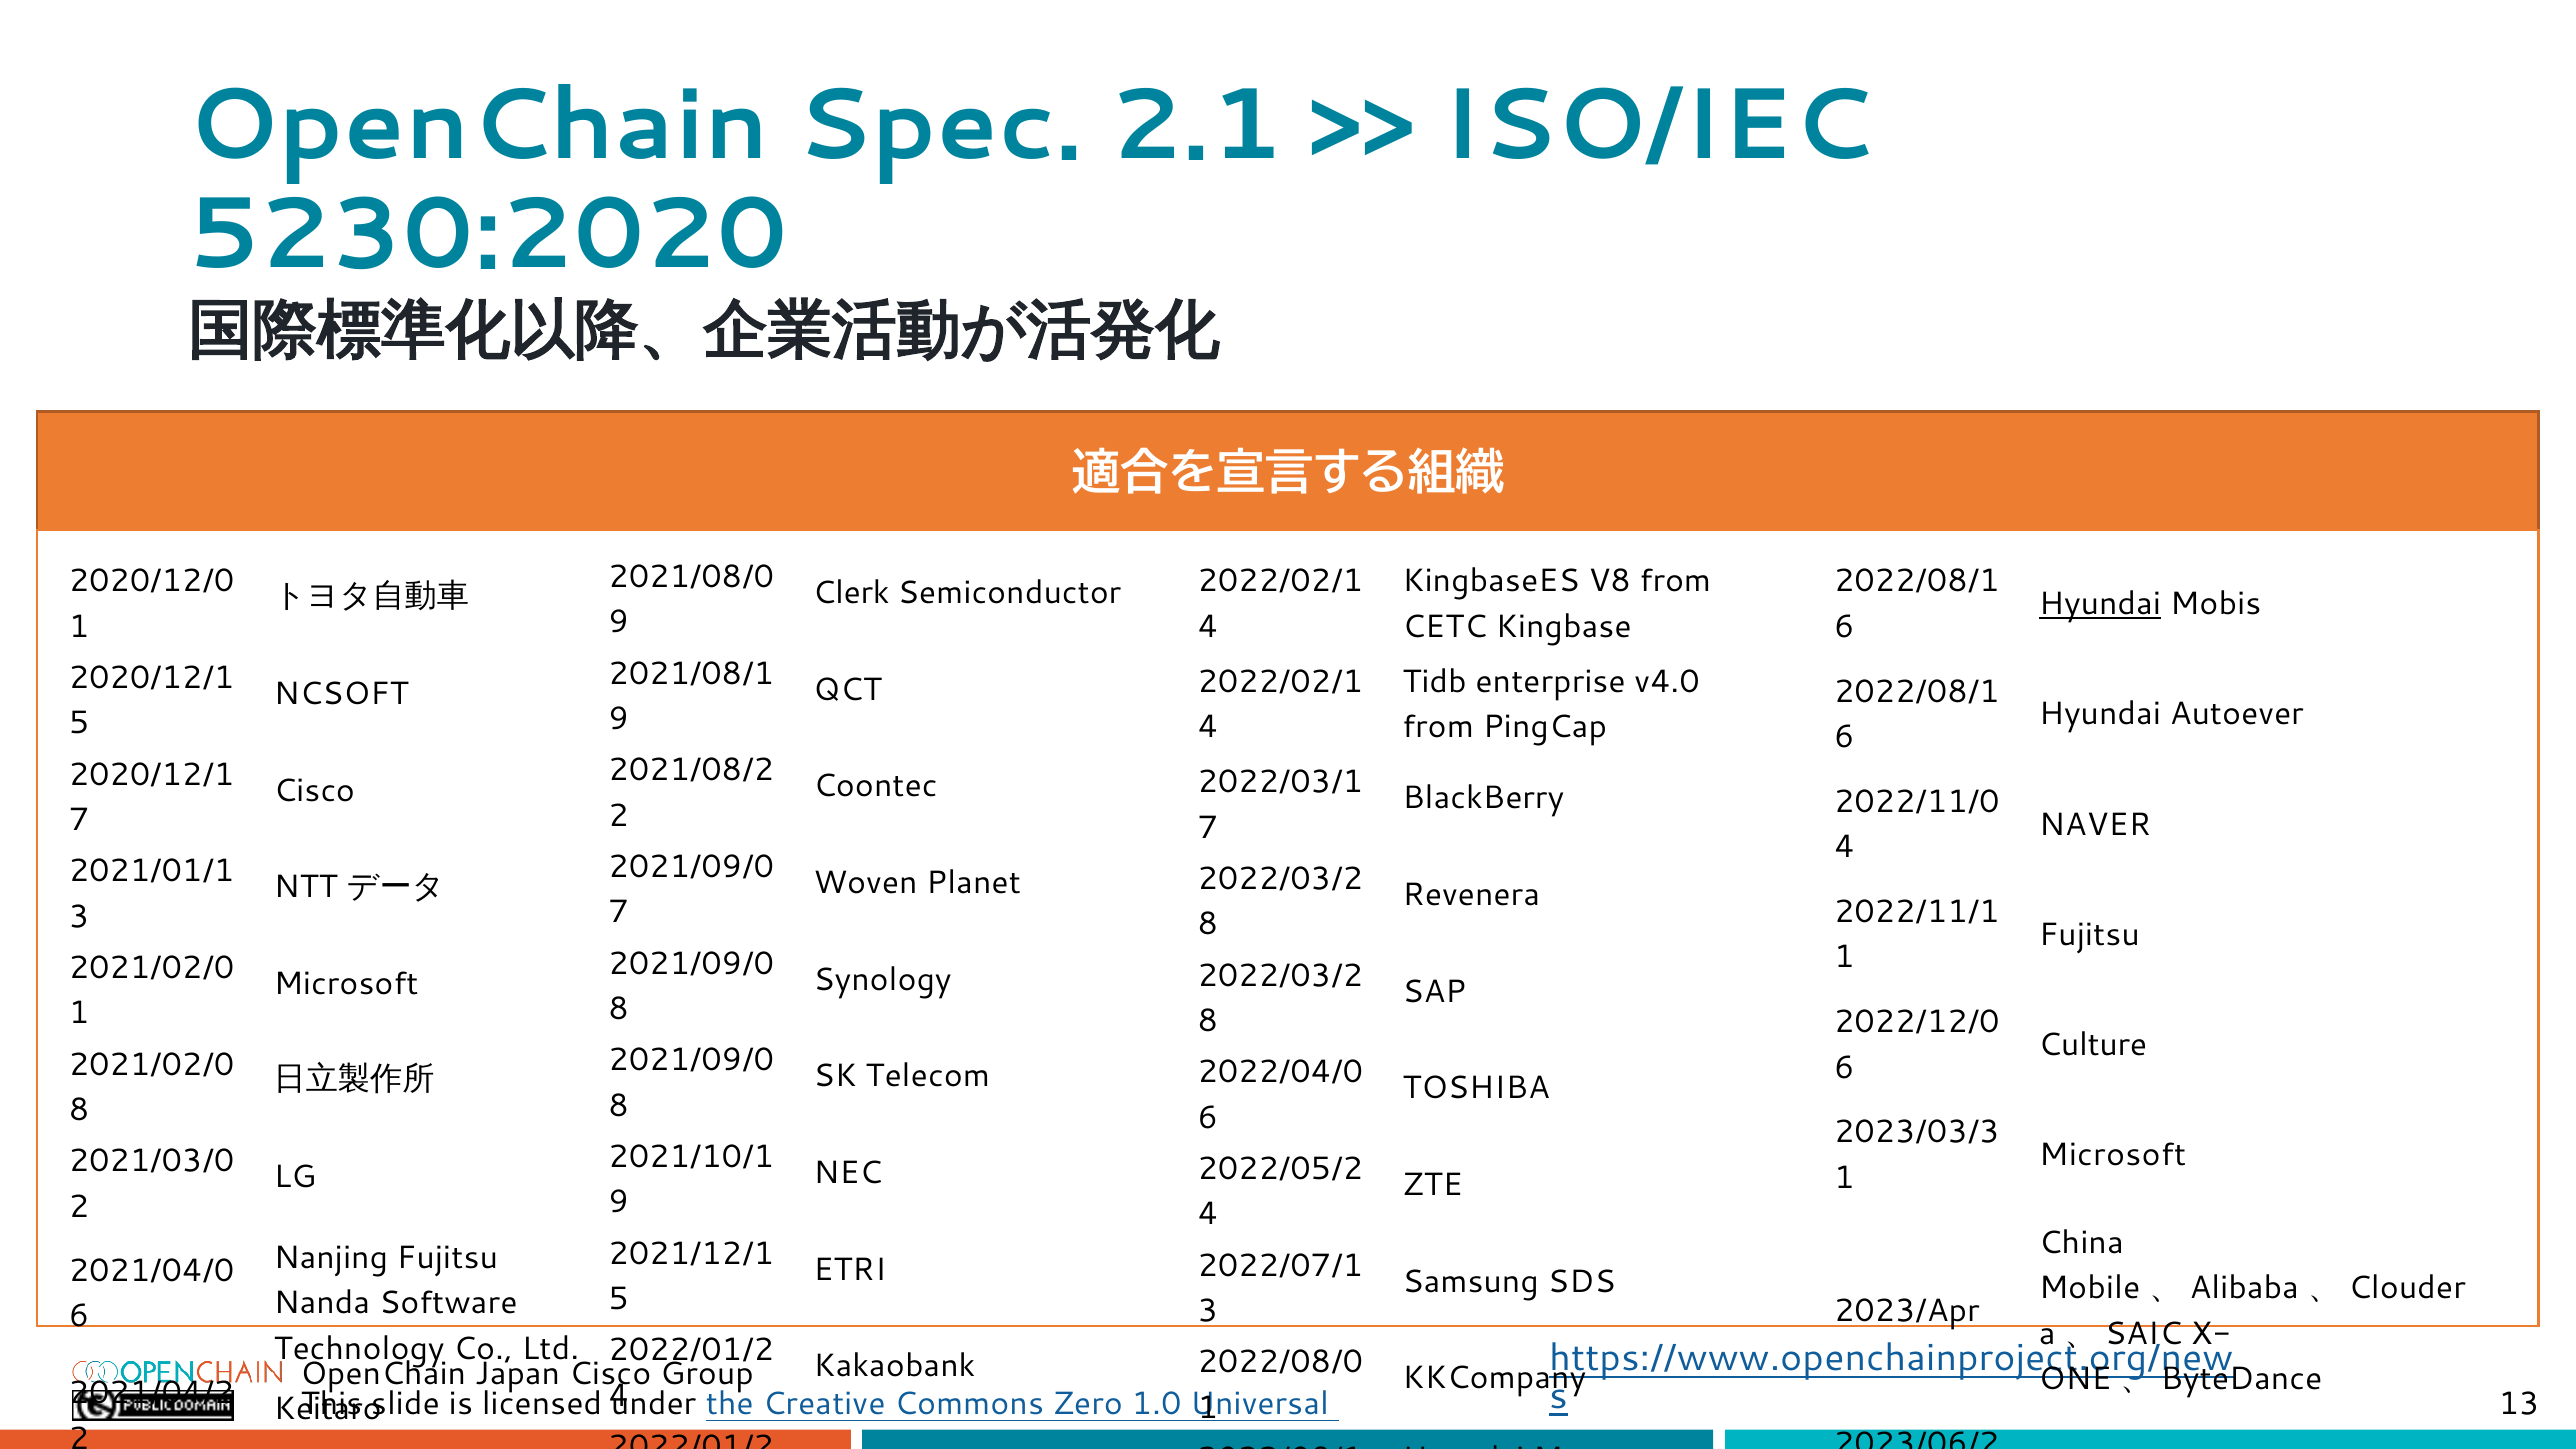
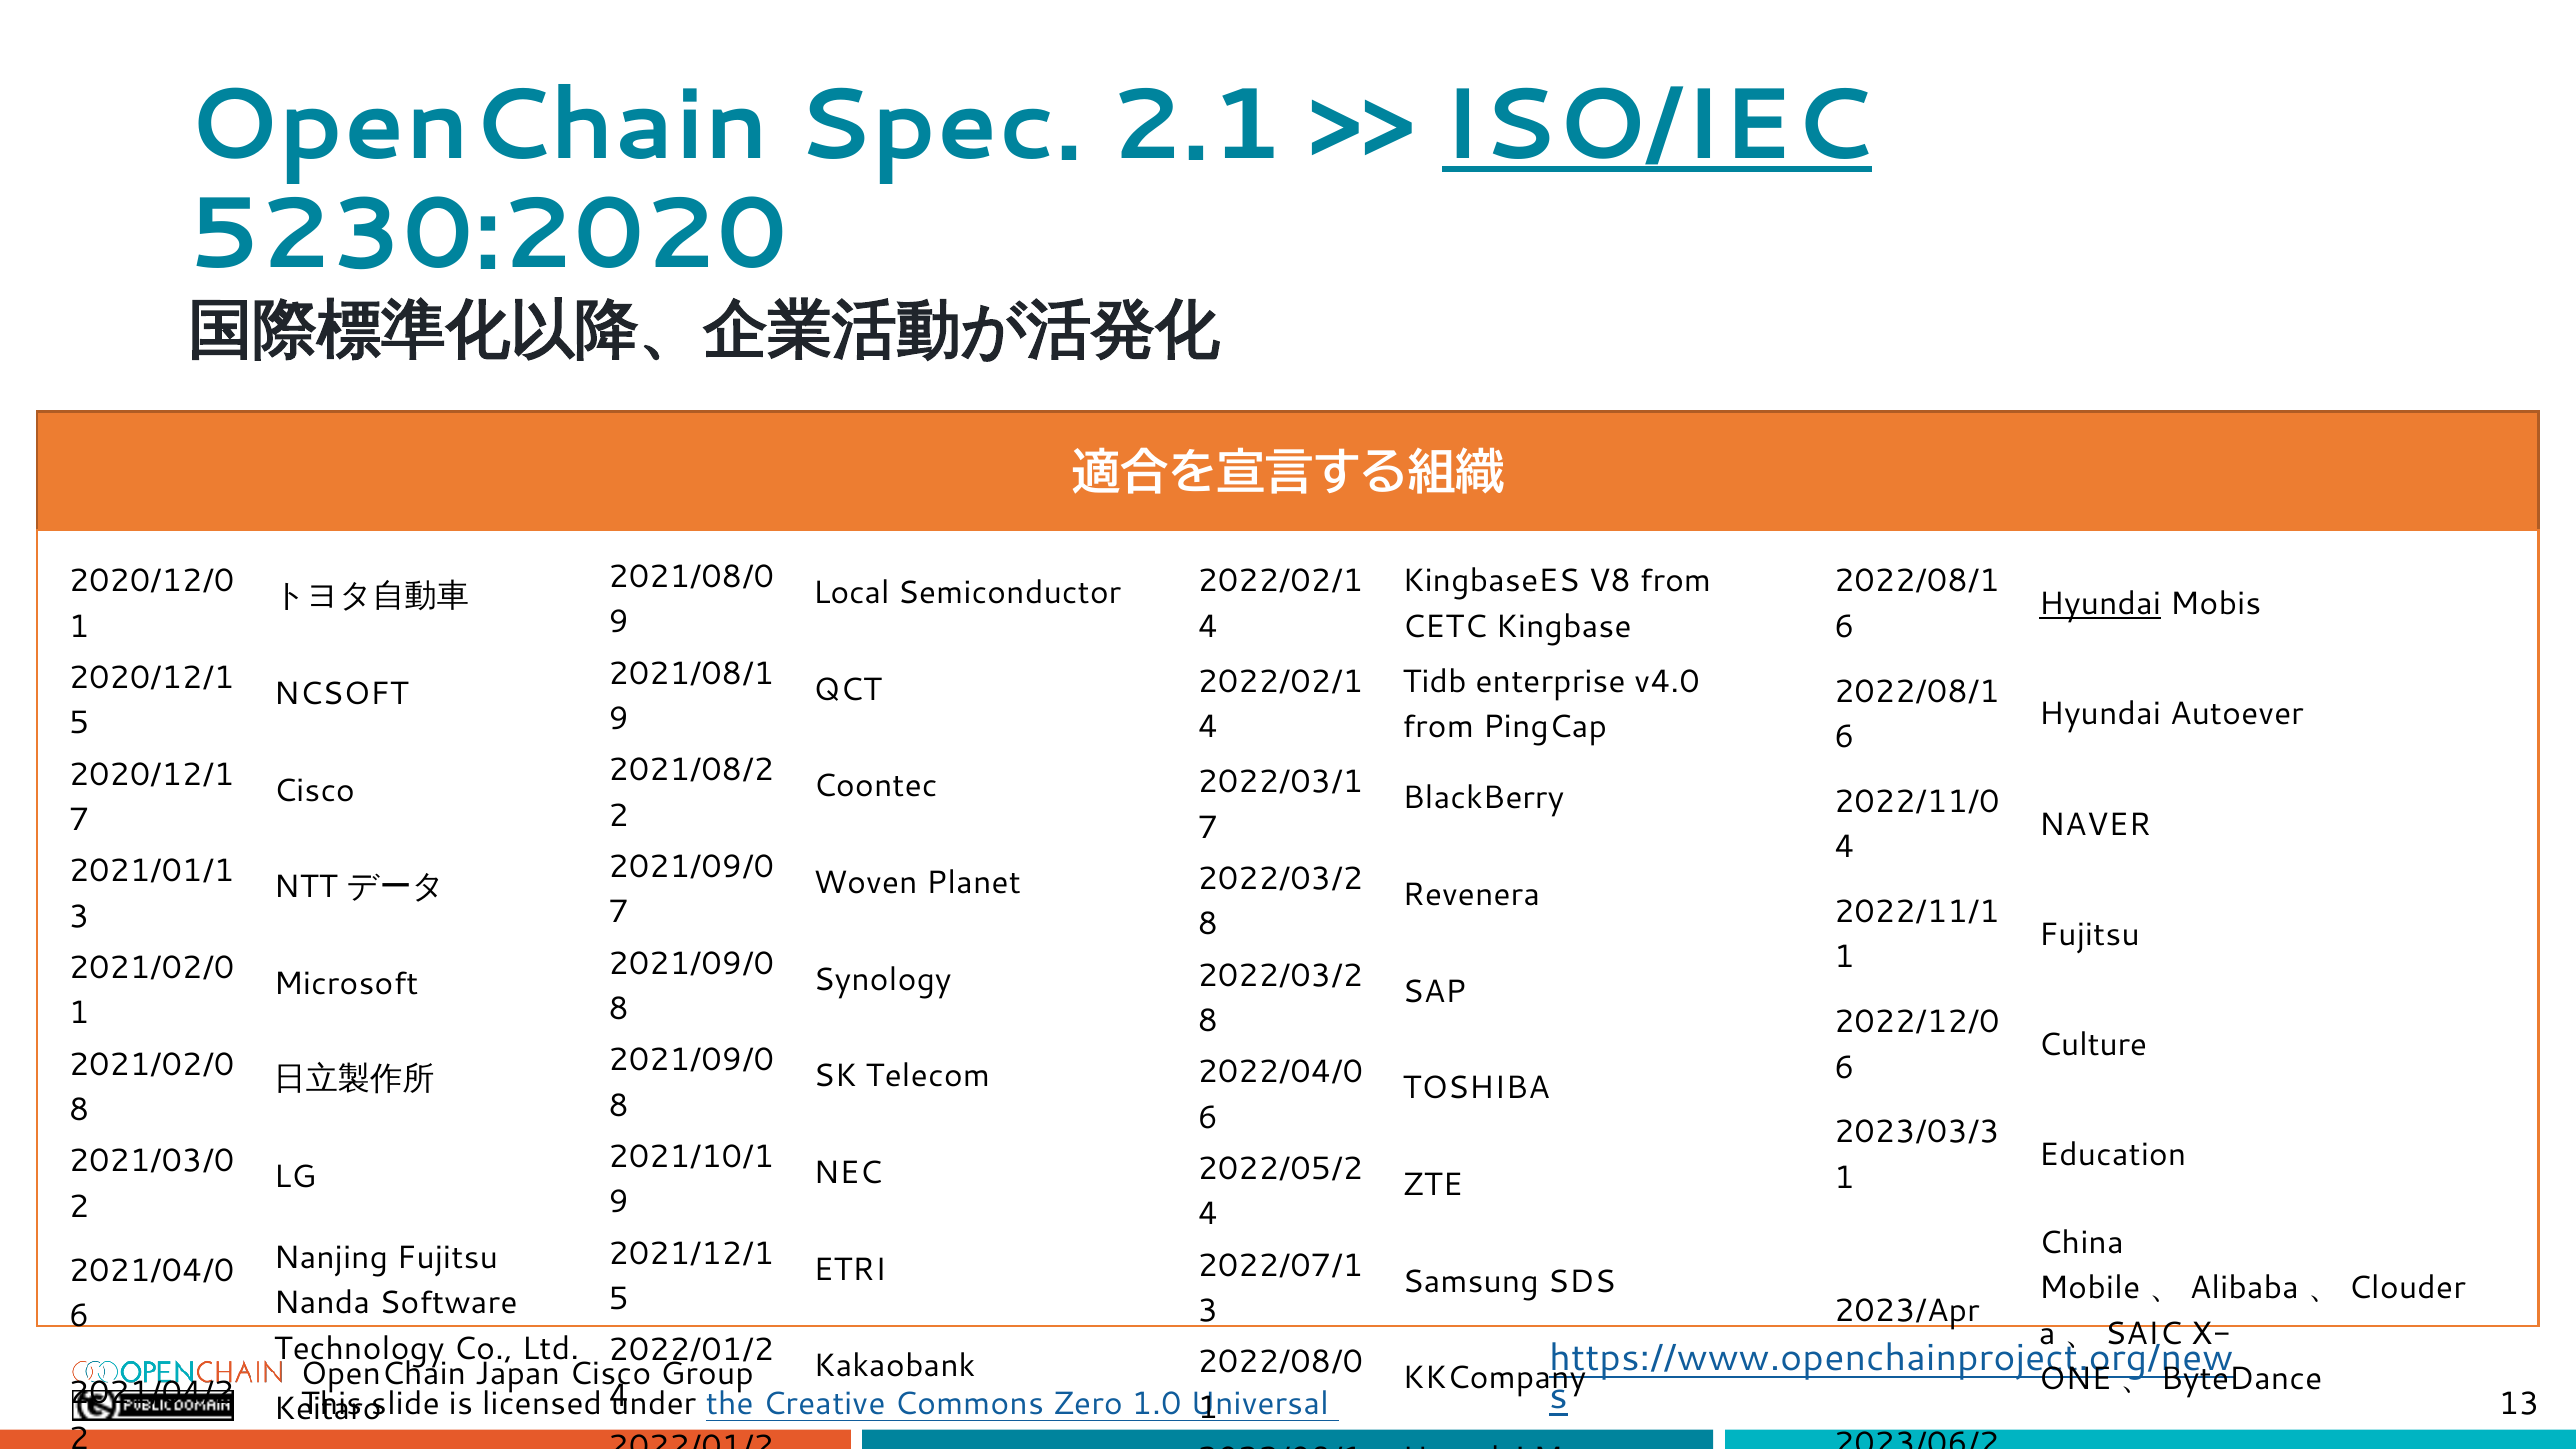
ISO/IEC underline: none -> present
Clerk: Clerk -> Local
Microsoft at (2113, 1155): Microsoft -> Education
